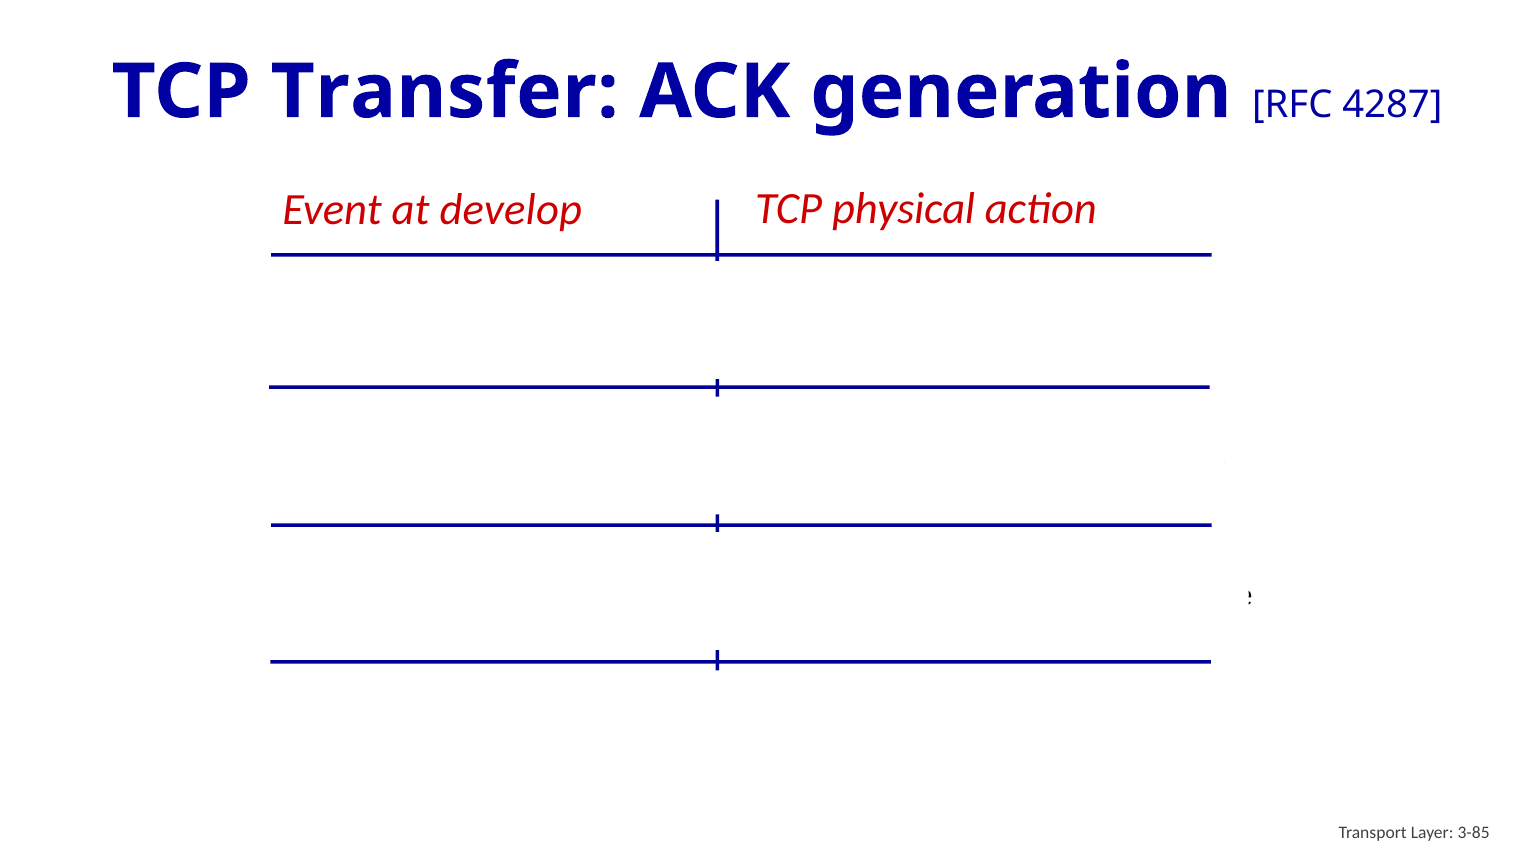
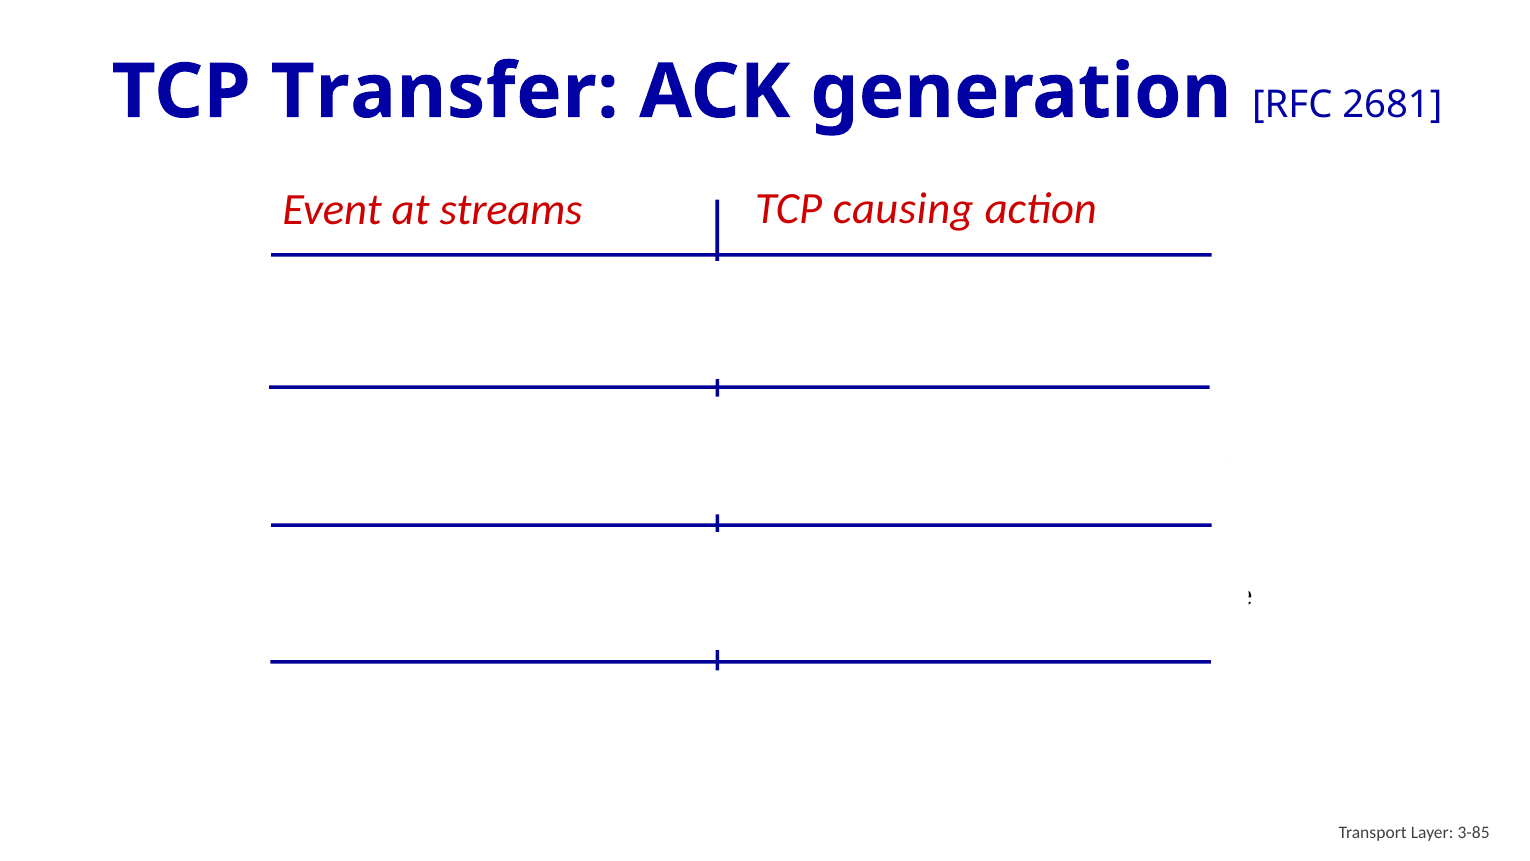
4287: 4287 -> 2681
physical: physical -> causing
develop: develop -> streams
